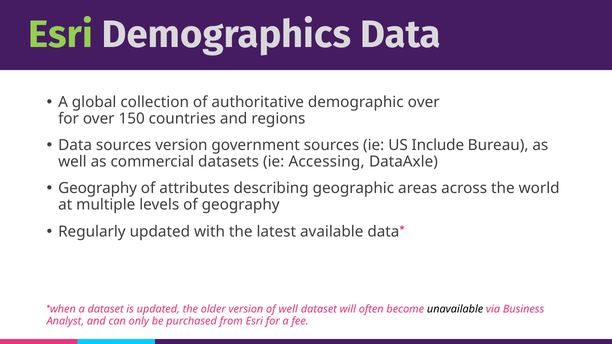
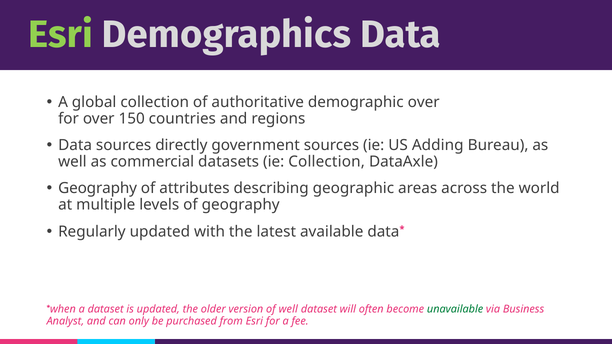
sources version: version -> directly
Include: Include -> Adding
ie Accessing: Accessing -> Collection
unavailable colour: black -> green
